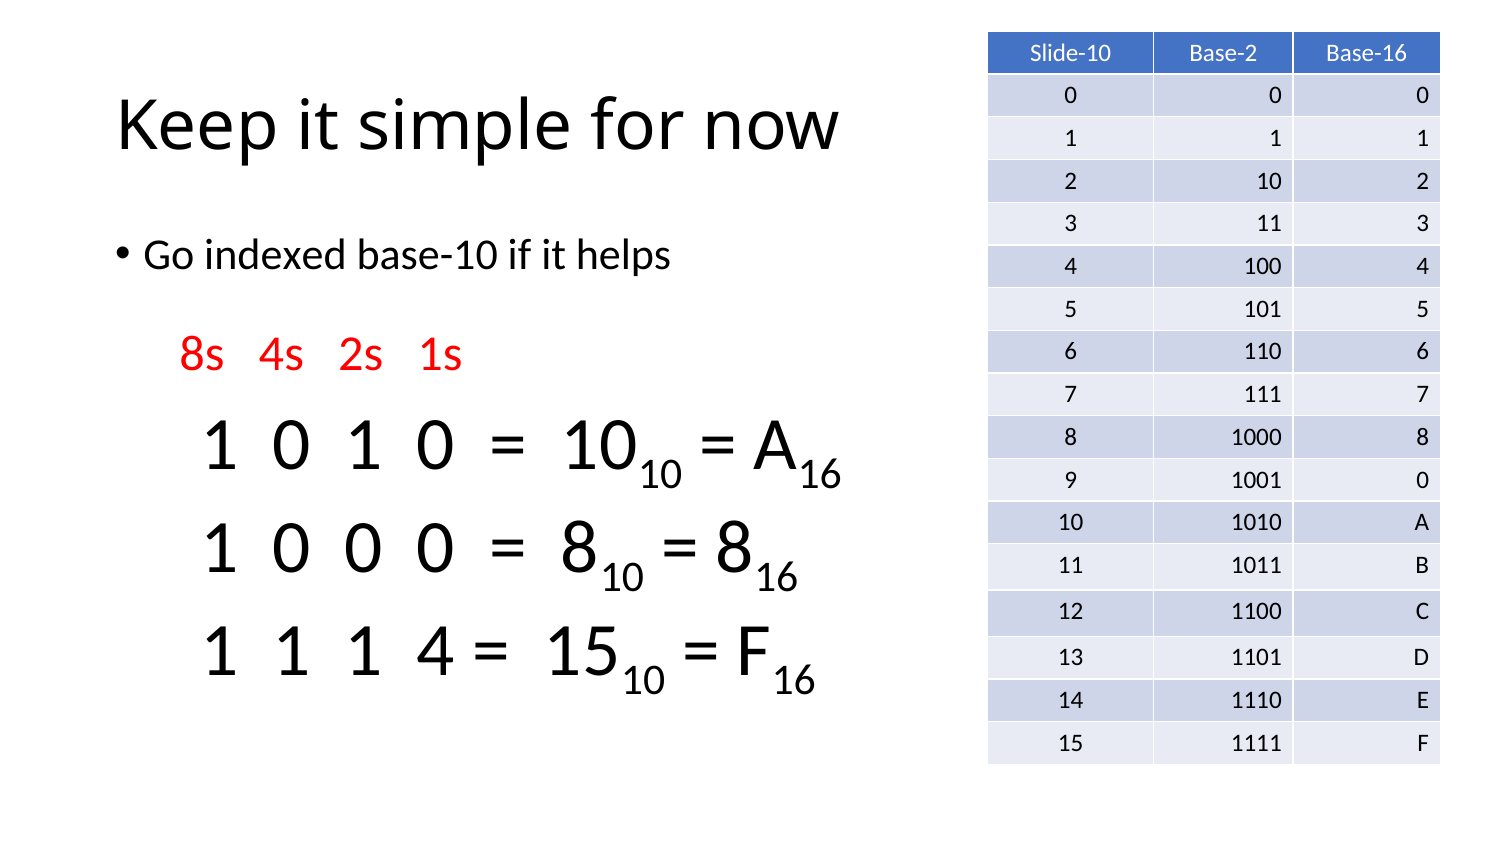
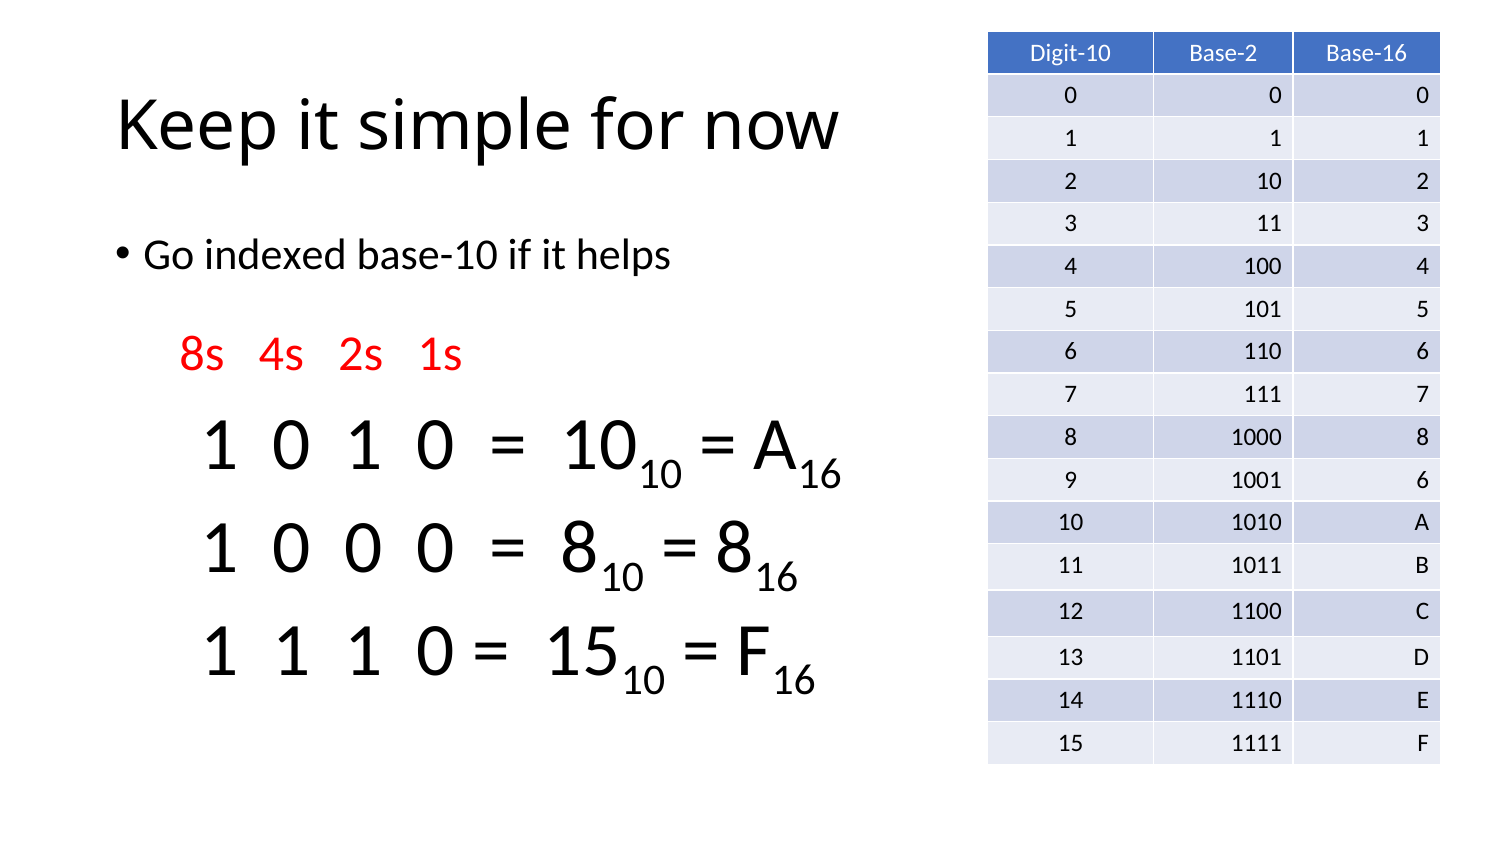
Slide-10: Slide-10 -> Digit-10
1001 0: 0 -> 6
1 1 4: 4 -> 0
